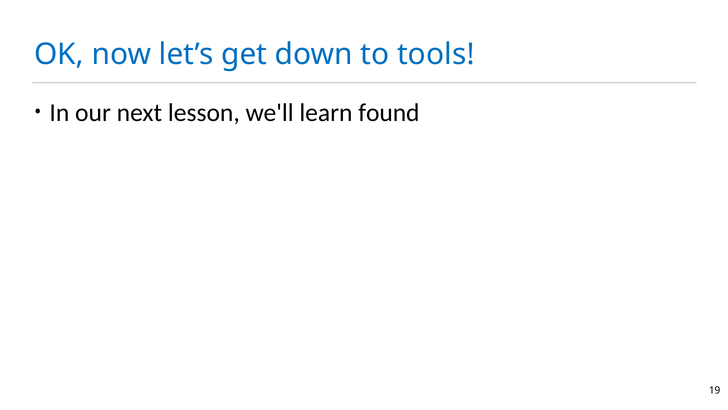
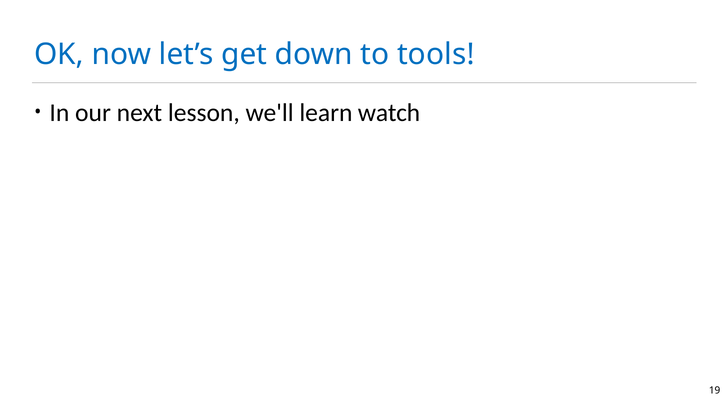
found: found -> watch
